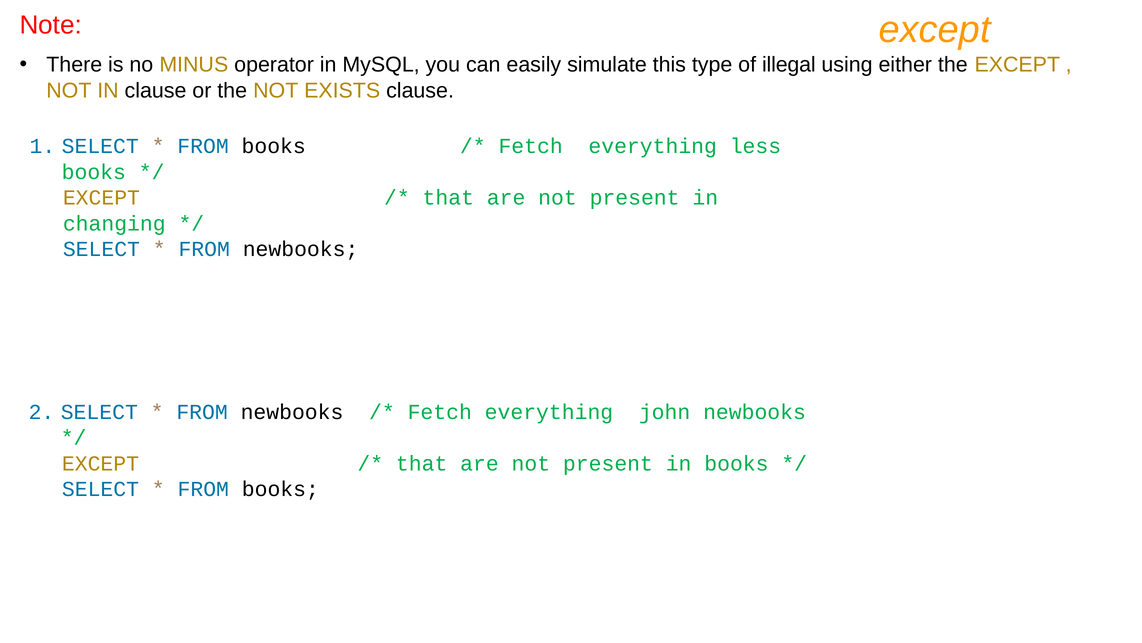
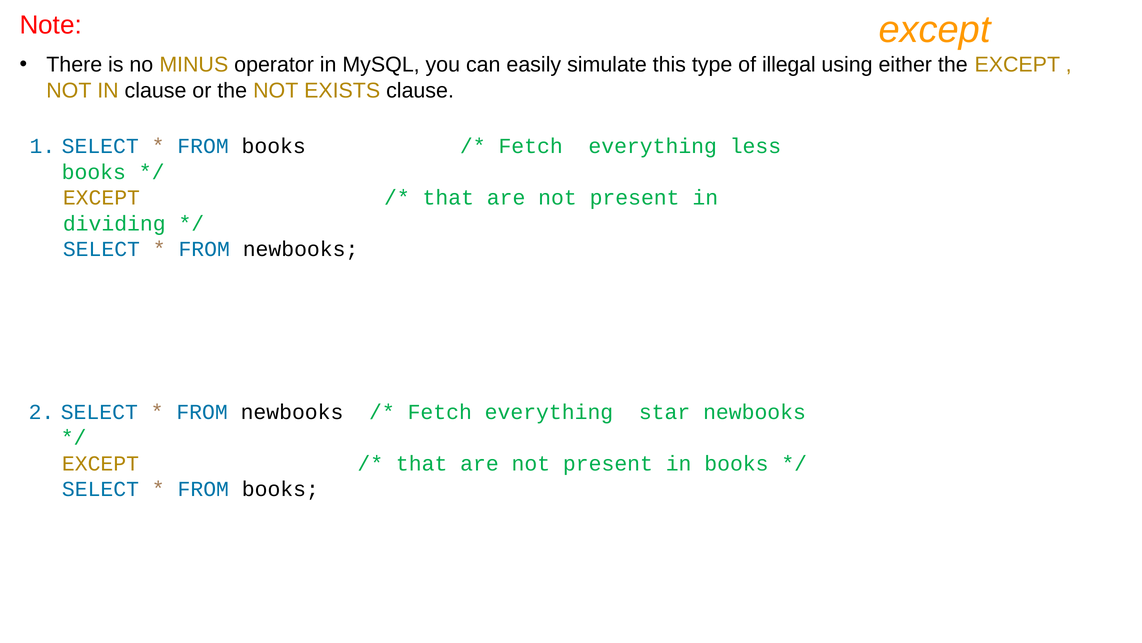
changing: changing -> dividing
john: john -> star
